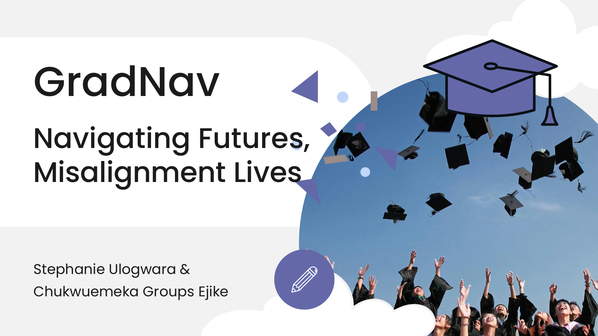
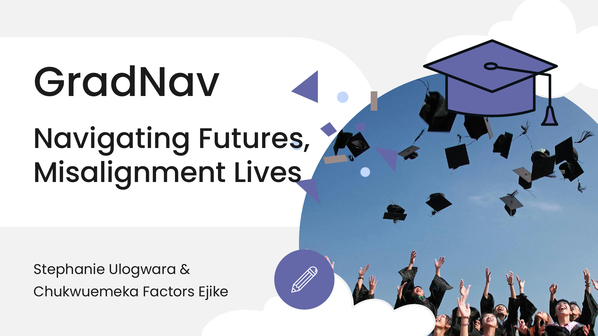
Groups: Groups -> Factors
